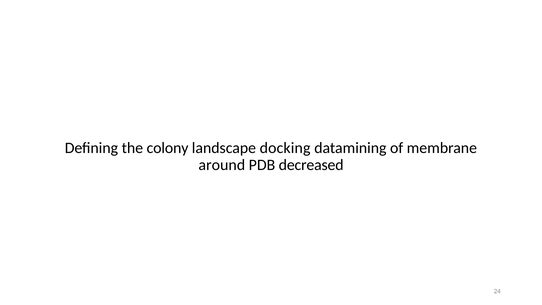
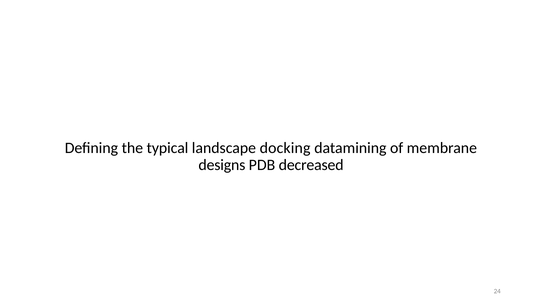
colony: colony -> typical
around: around -> designs
